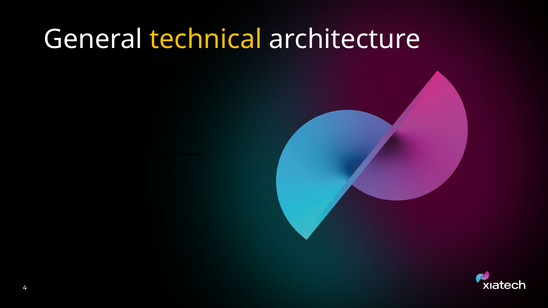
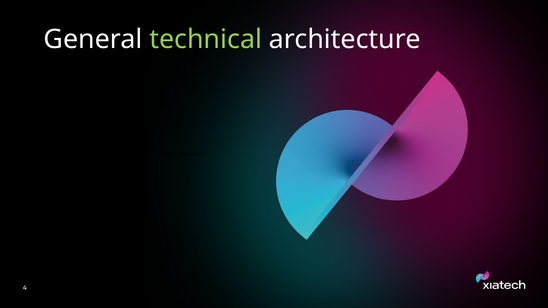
technical colour: yellow -> light green
